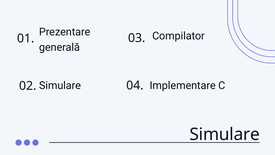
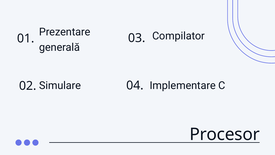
Simulare at (225, 134): Simulare -> Procesor
